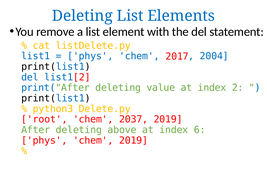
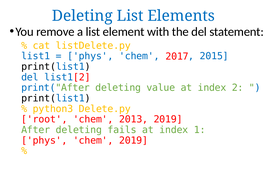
2004: 2004 -> 2015
2037: 2037 -> 2013
above: above -> fails
6: 6 -> 1
